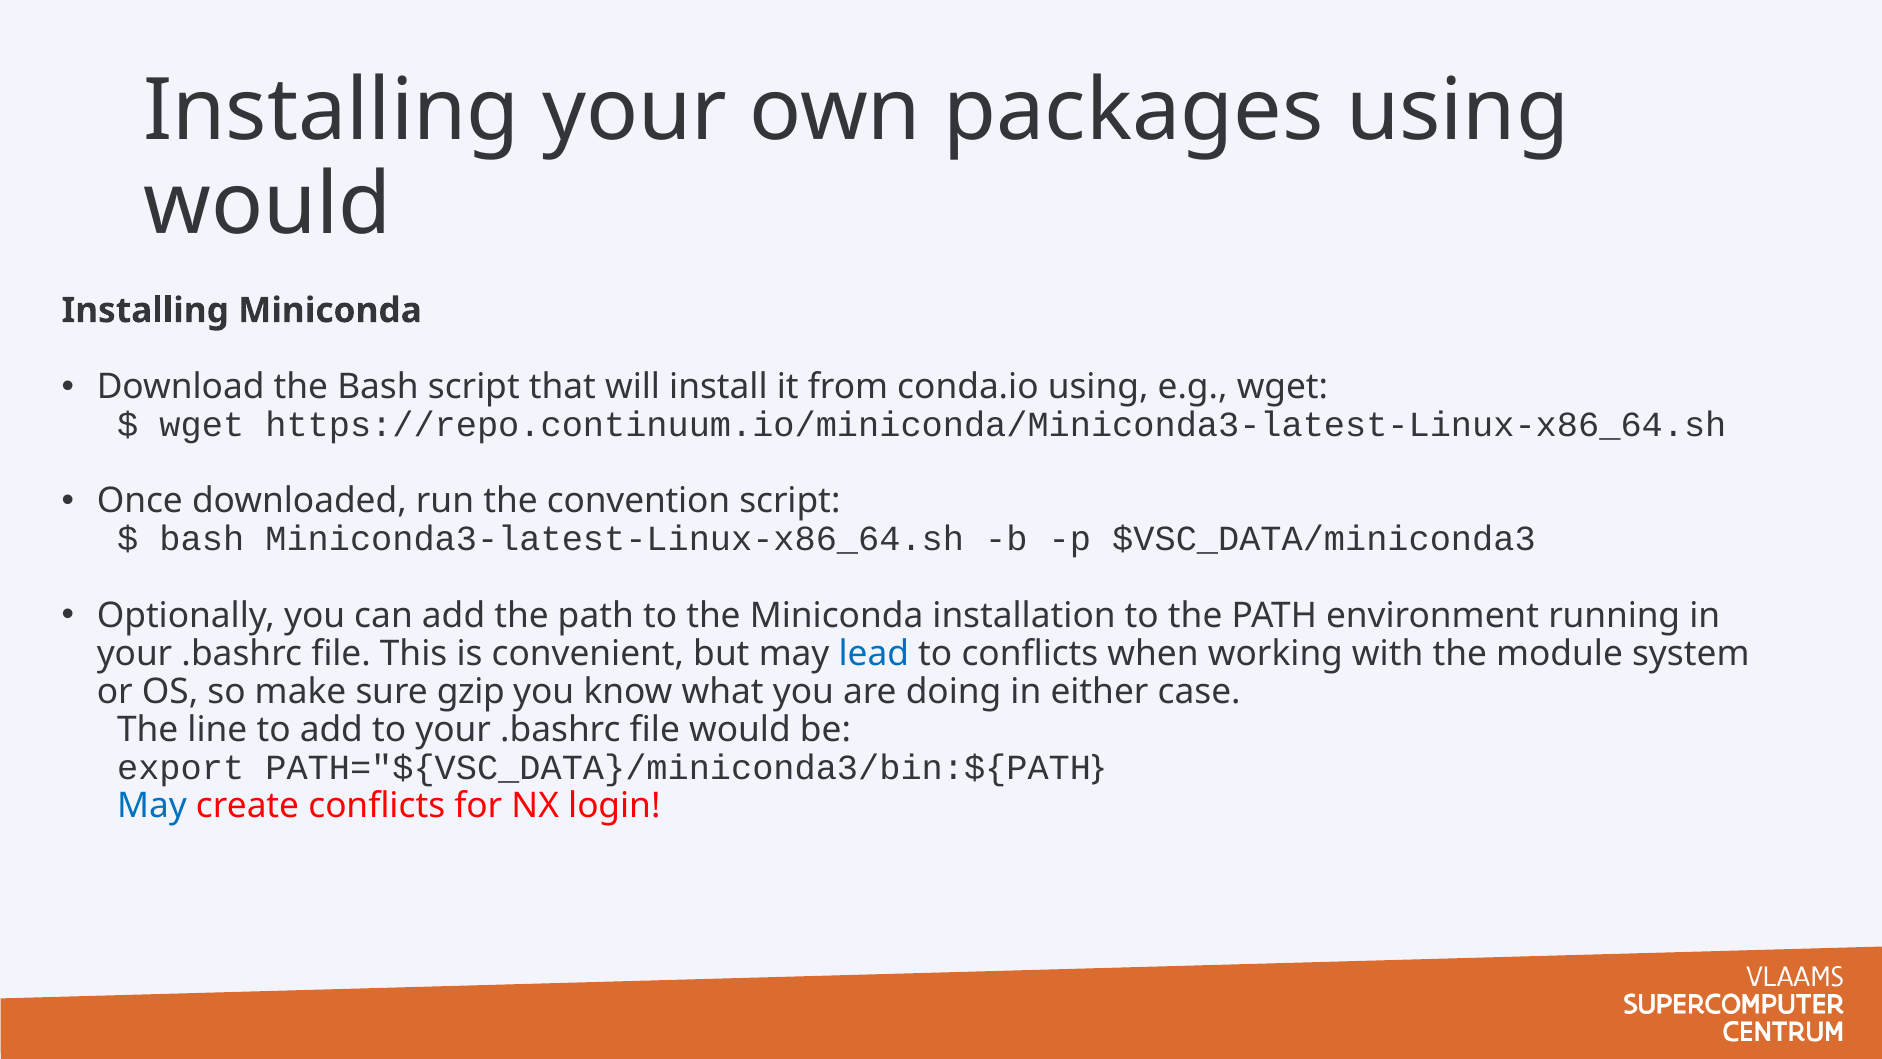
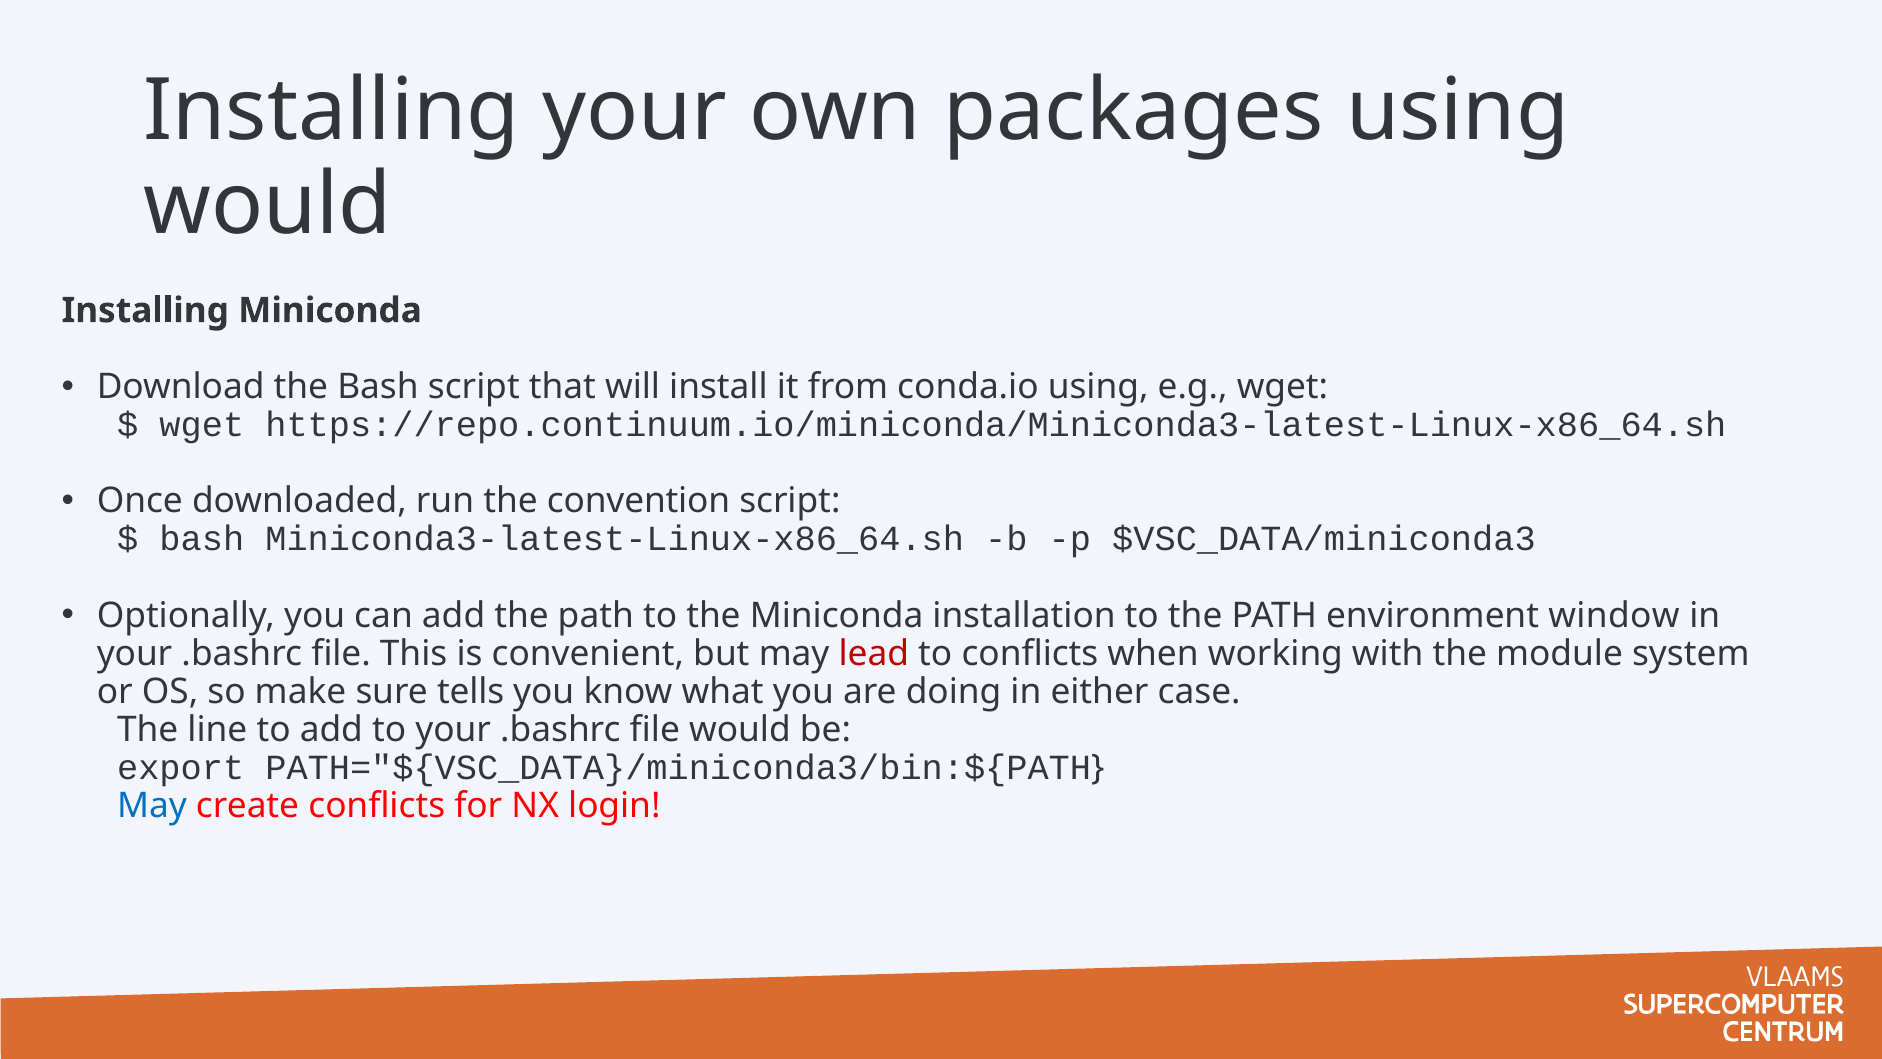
running: running -> window
lead colour: blue -> red
gzip: gzip -> tells
